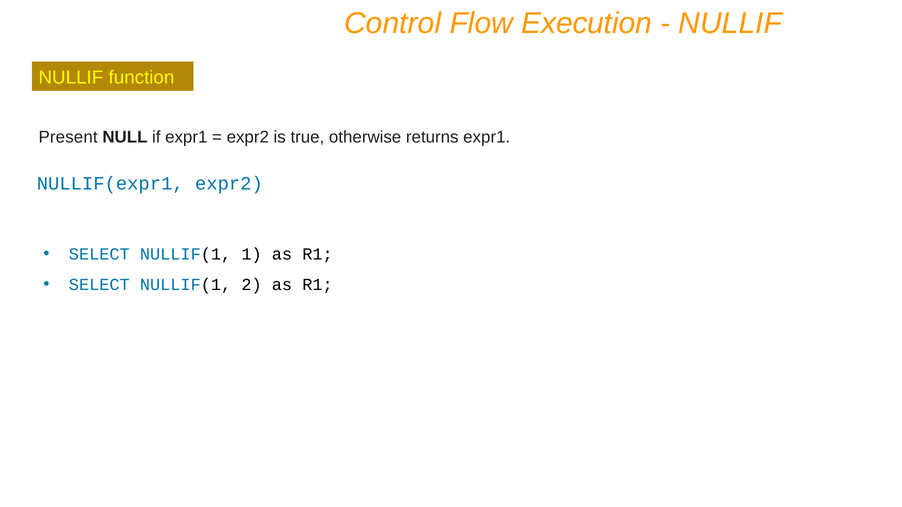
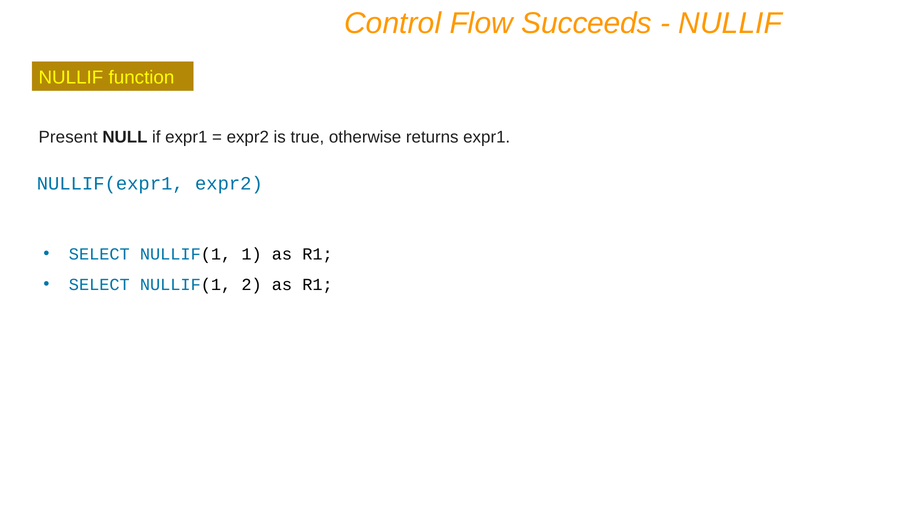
Execution: Execution -> Succeeds
